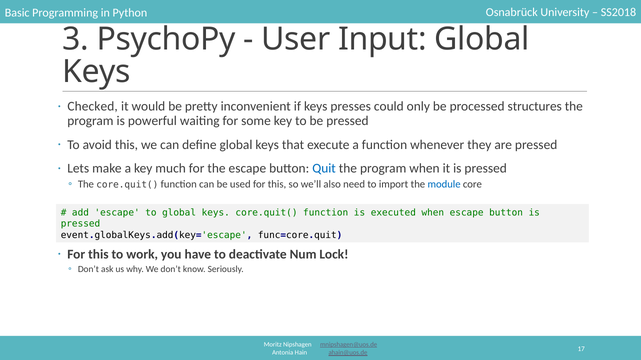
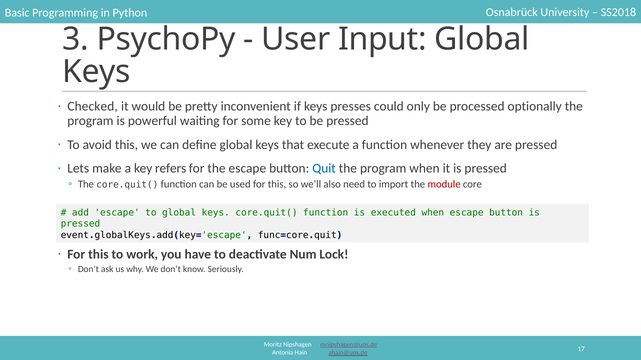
structures: structures -> optionally
much: much -> refers
module colour: blue -> red
